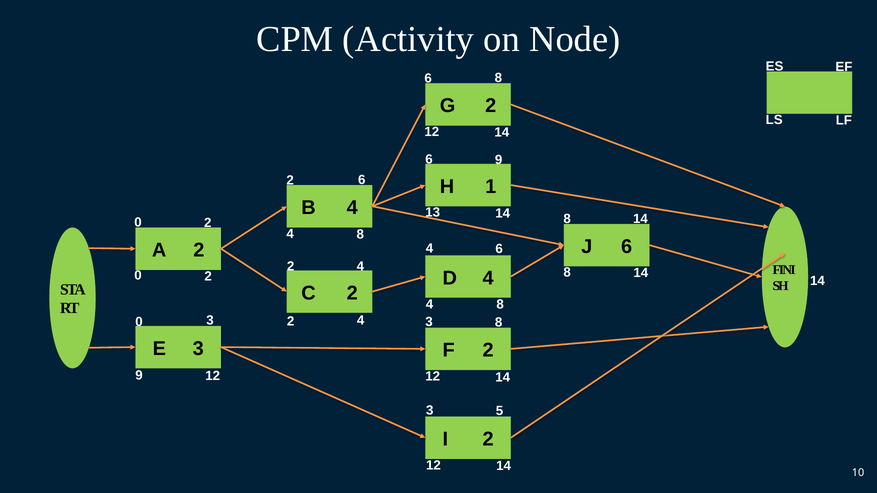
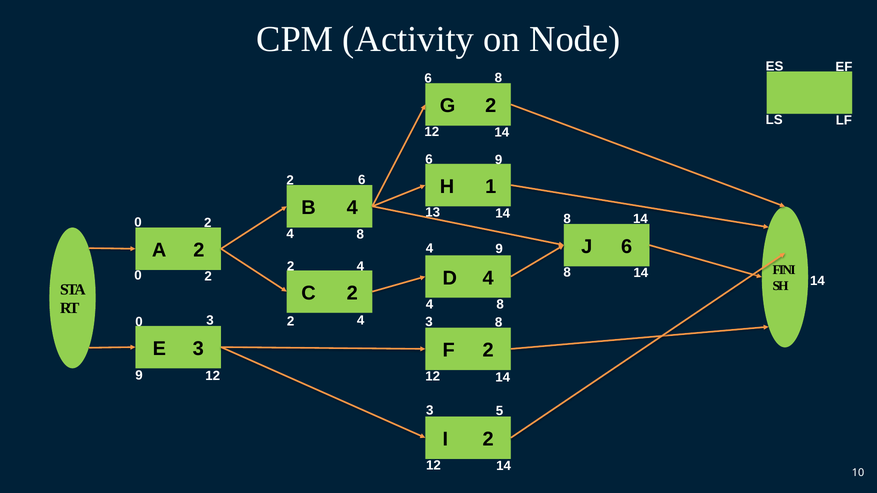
6 at (499, 249): 6 -> 9
